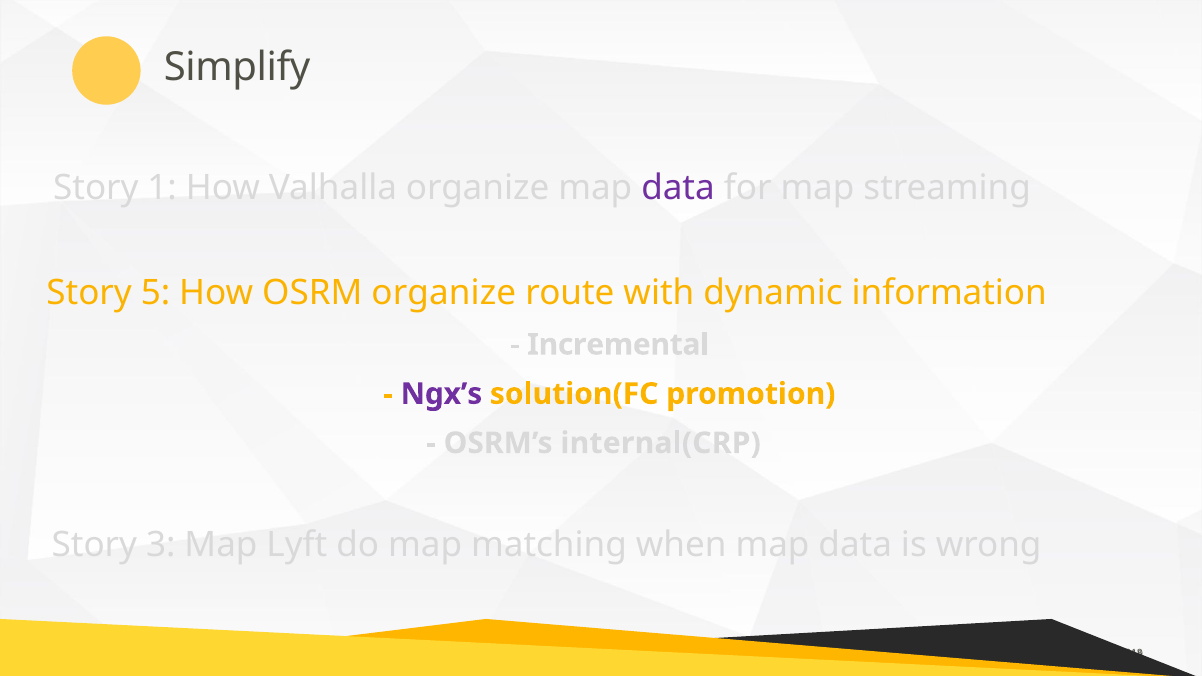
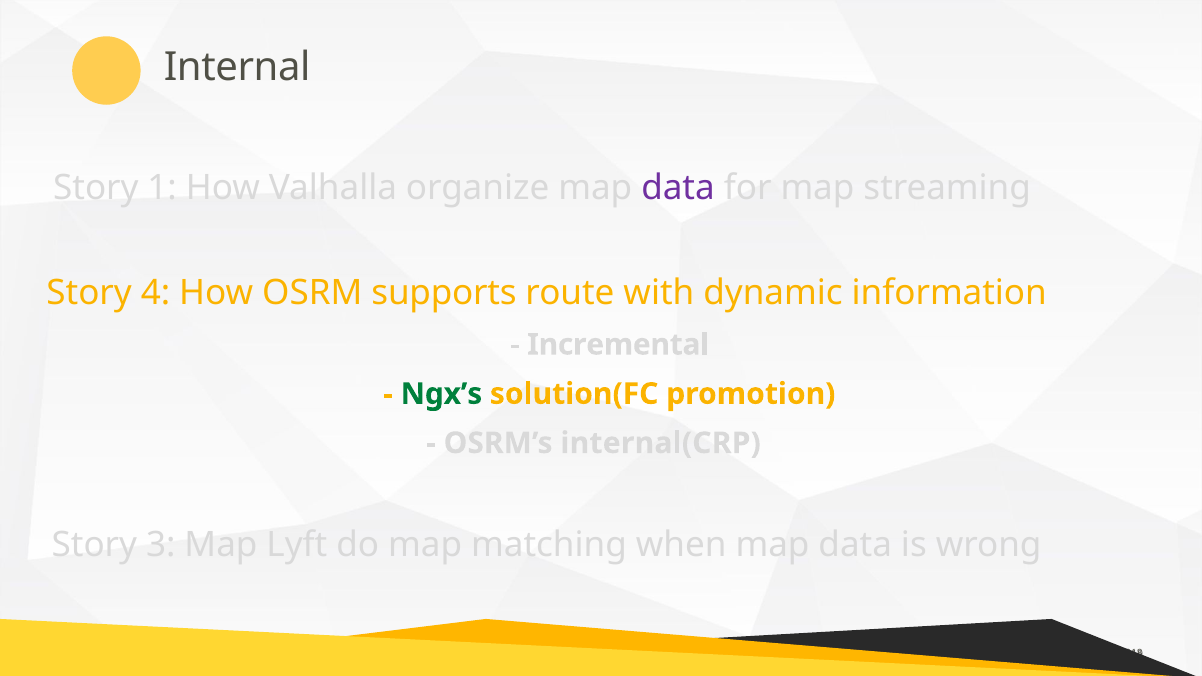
Simplify: Simplify -> Internal
5: 5 -> 4
OSRM organize: organize -> supports
Ngx’s colour: purple -> green
